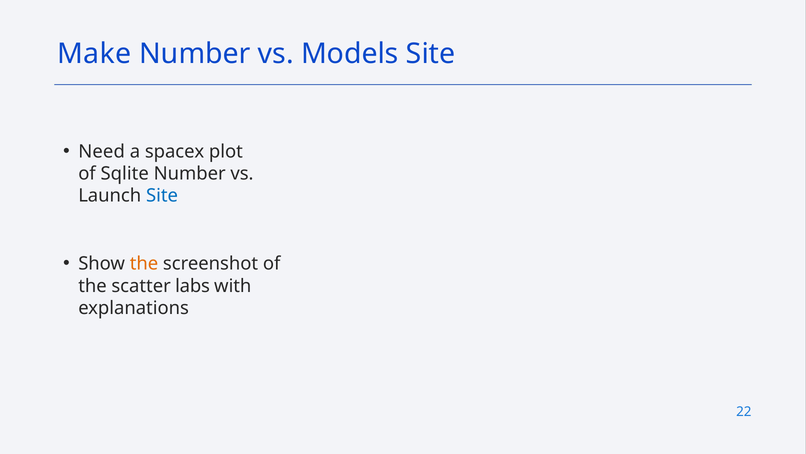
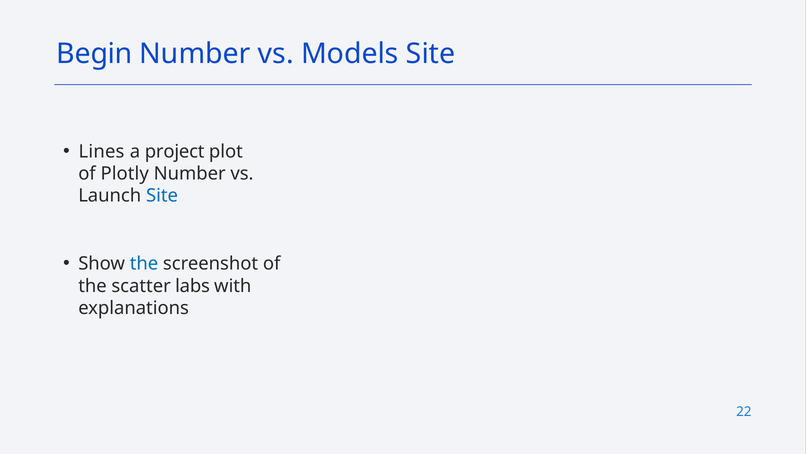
Make: Make -> Begin
Need: Need -> Lines
spacex: spacex -> project
Sqlite: Sqlite -> Plotly
the at (144, 263) colour: orange -> blue
